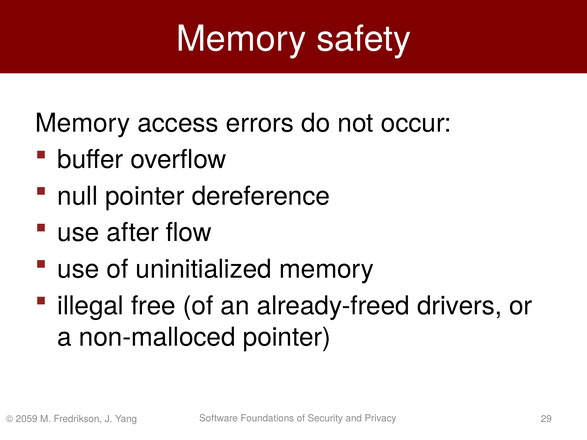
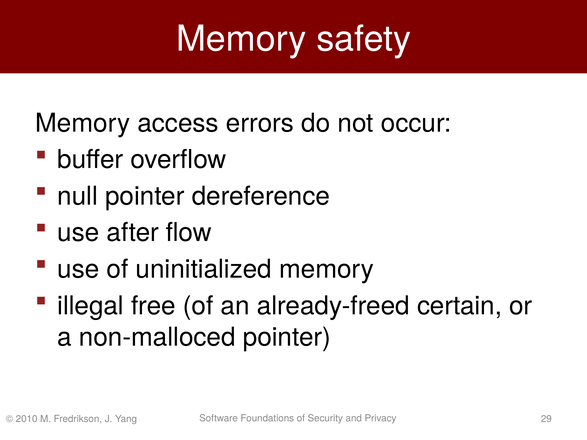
drivers: drivers -> certain
2059: 2059 -> 2010
